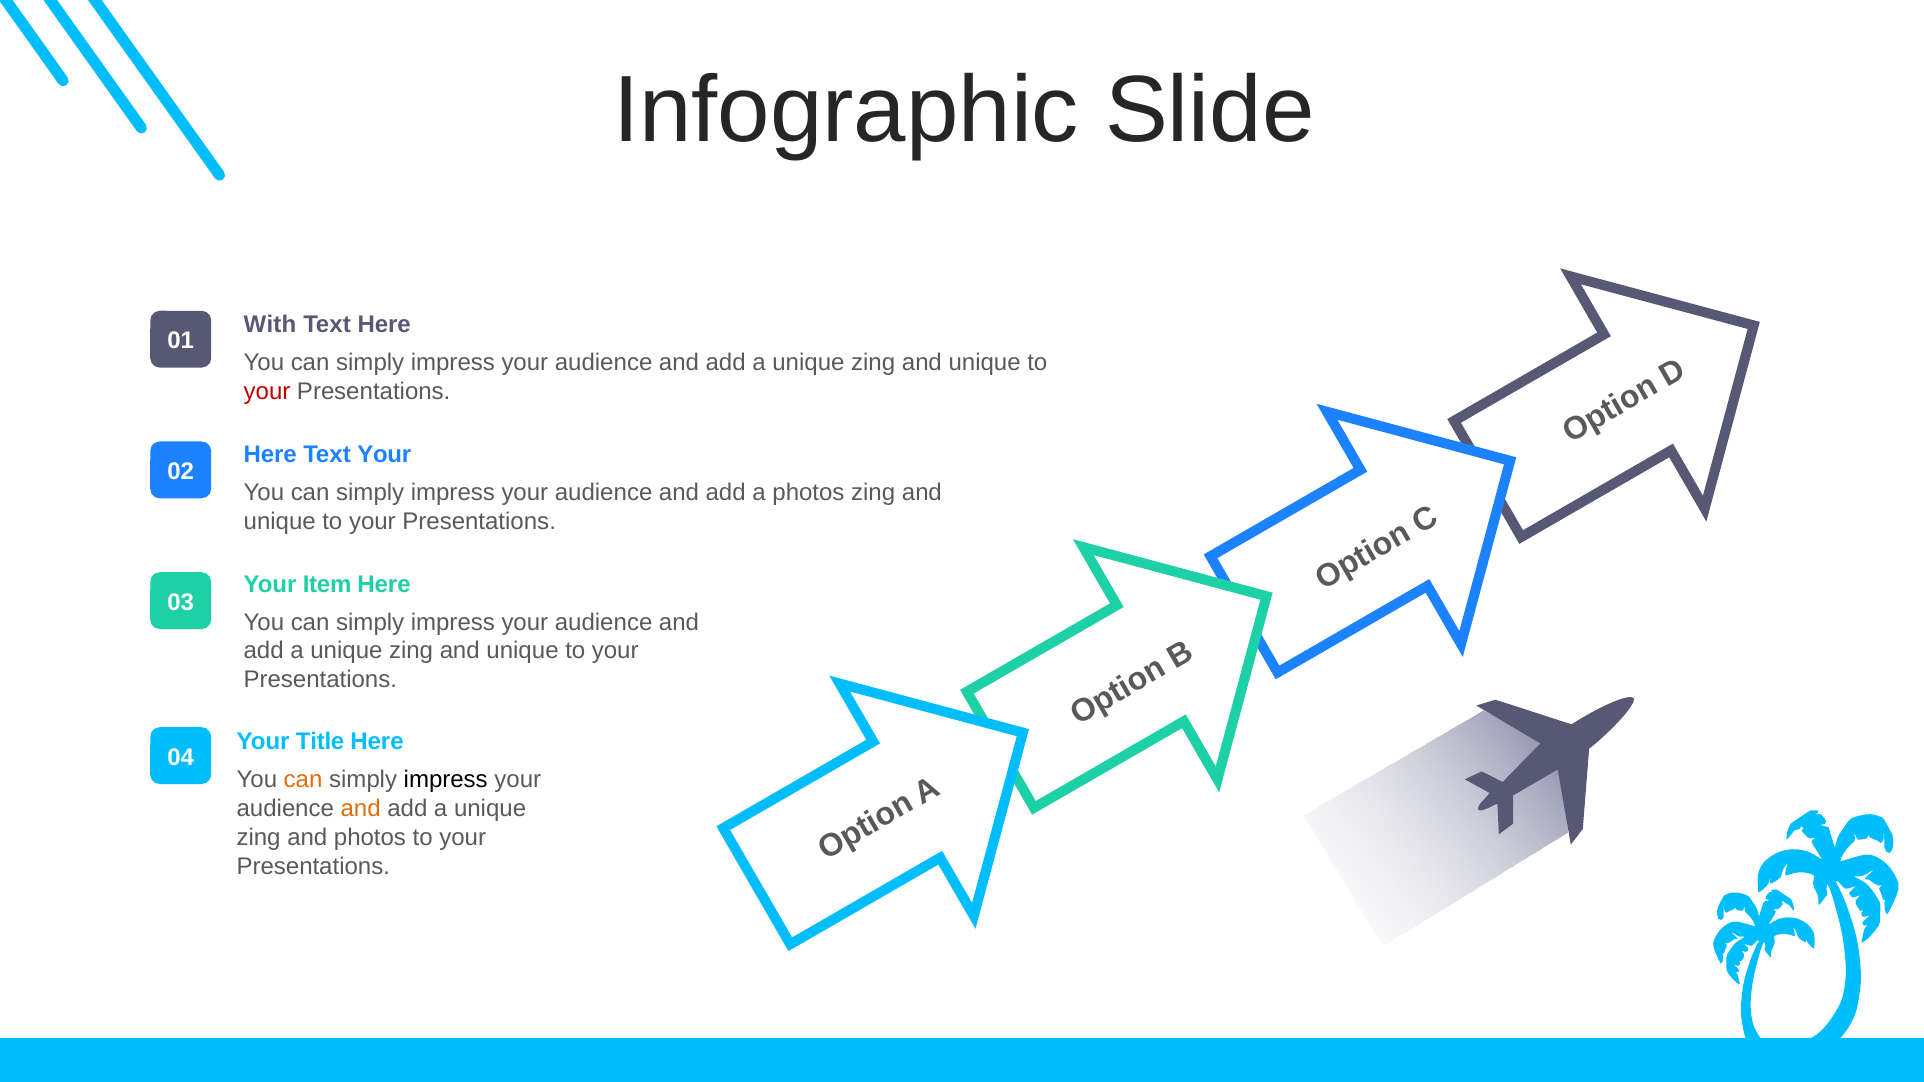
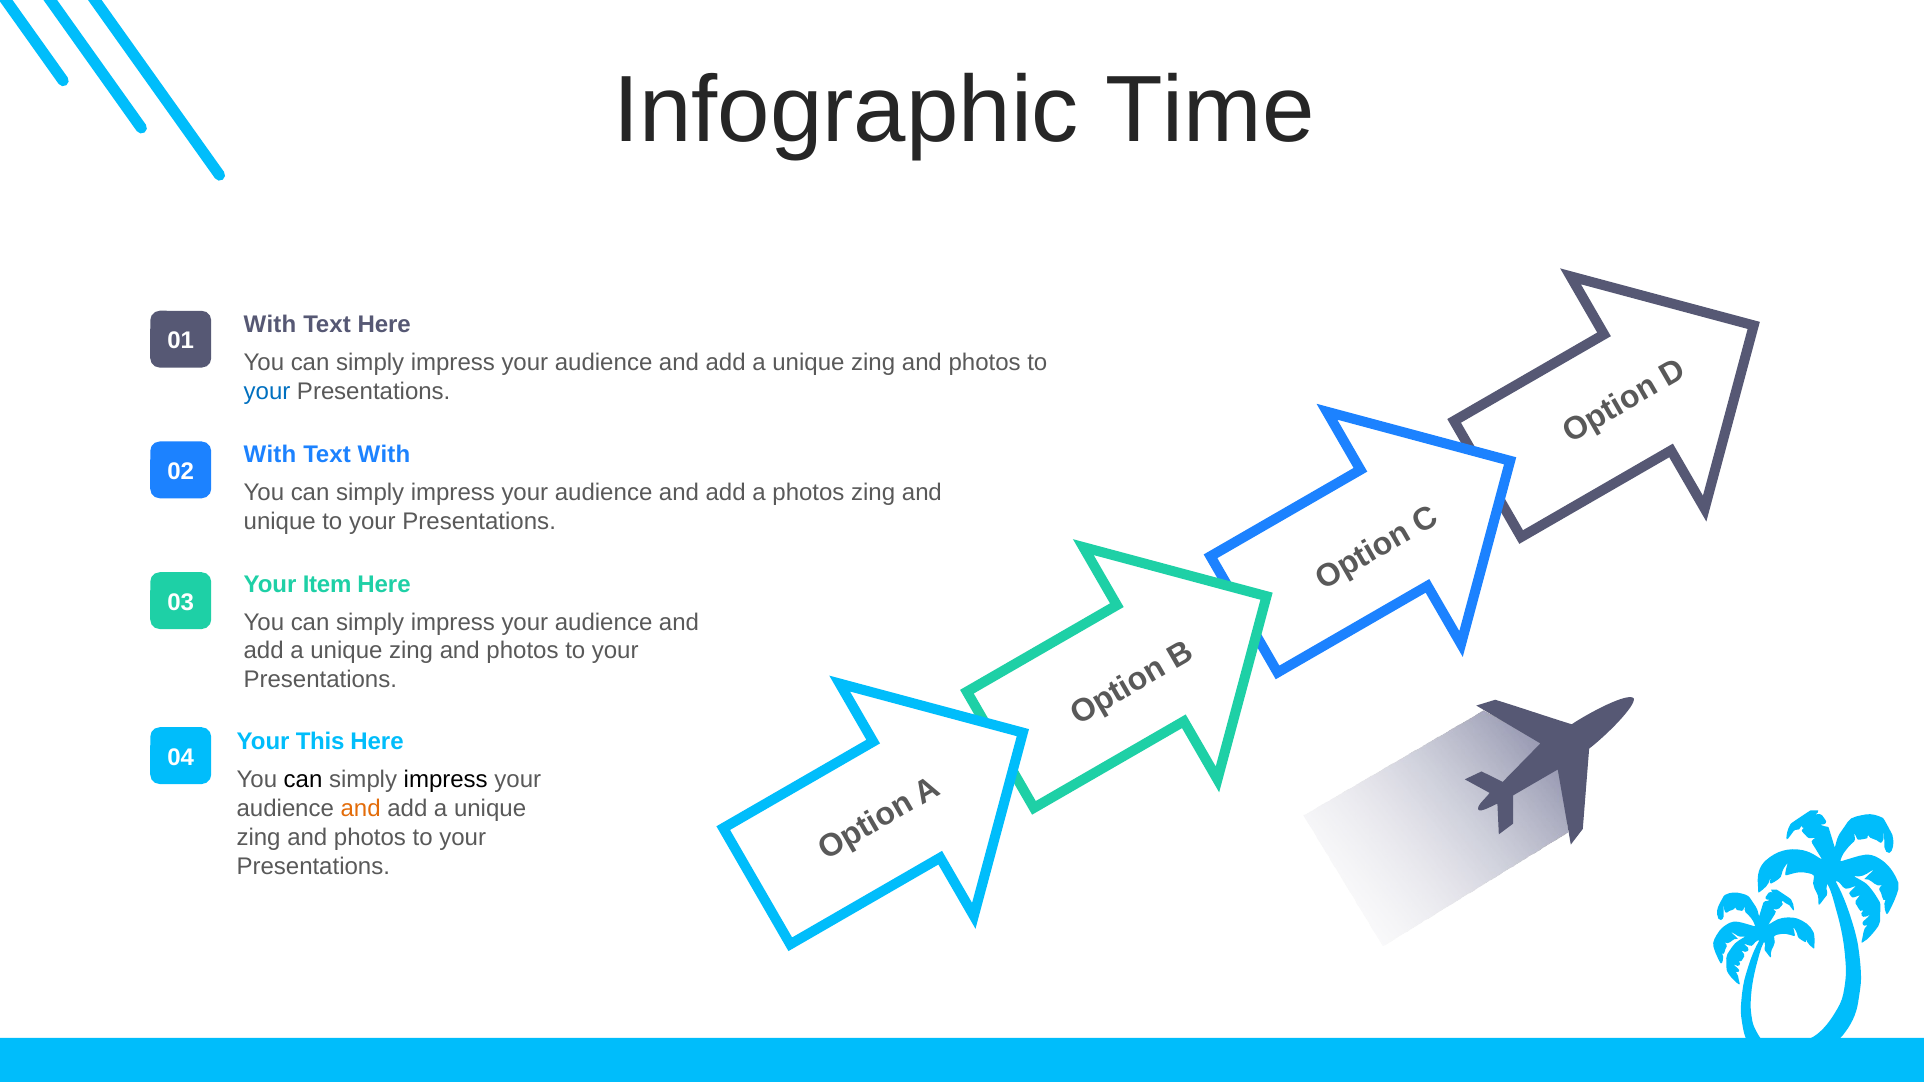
Slide: Slide -> Time
unique at (985, 363): unique -> photos
your at (267, 392) colour: red -> blue
Here at (270, 455): Here -> With
Text Your: Your -> With
unique at (522, 651): unique -> photos
Title: Title -> This
can at (303, 780) colour: orange -> black
